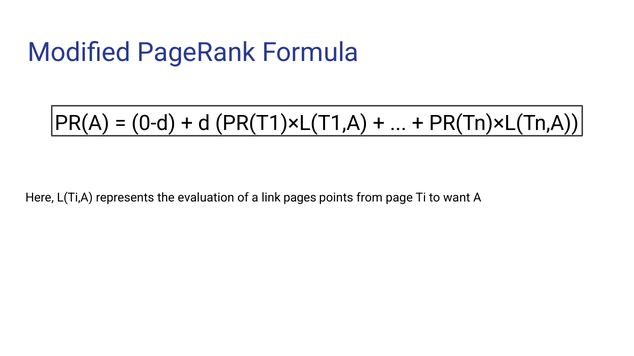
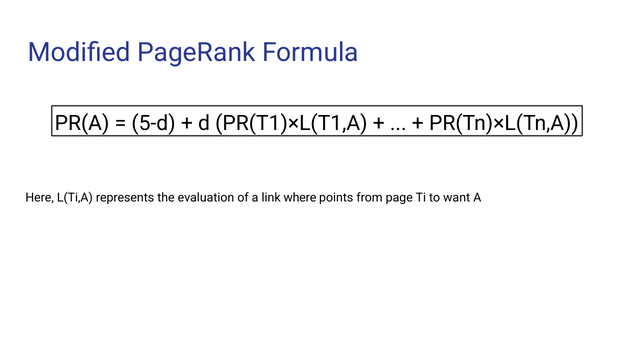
0-d: 0-d -> 5-d
pages: pages -> where
